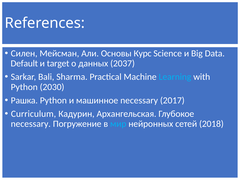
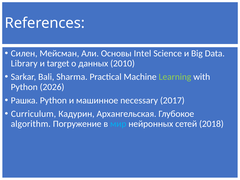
Курс: Курс -> Intel
Default: Default -> Library
2037: 2037 -> 2010
Learning colour: light blue -> light green
2030: 2030 -> 2026
necessary at (31, 124): necessary -> algorithm
